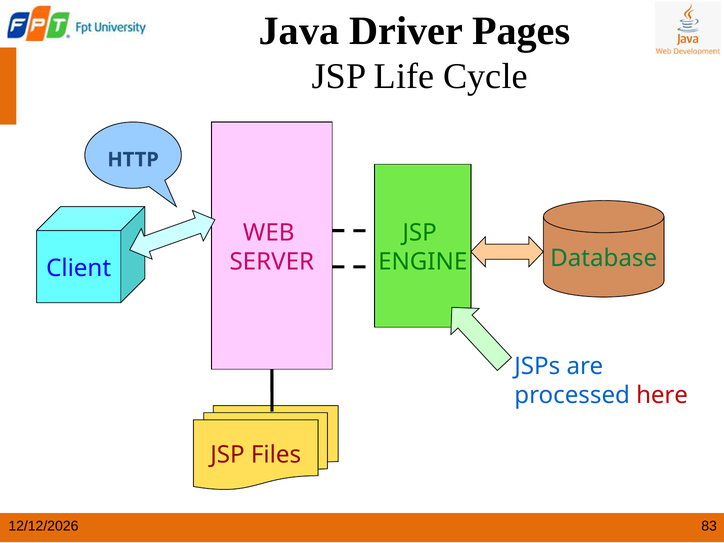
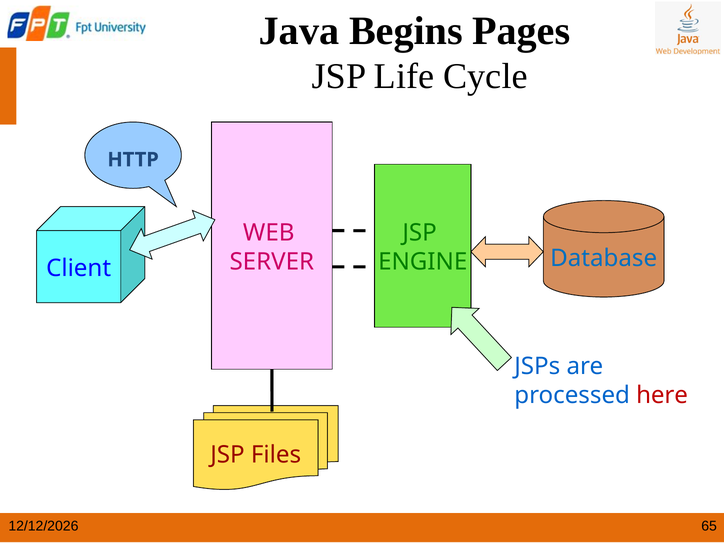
Driver: Driver -> Begins
Database colour: green -> blue
83: 83 -> 65
